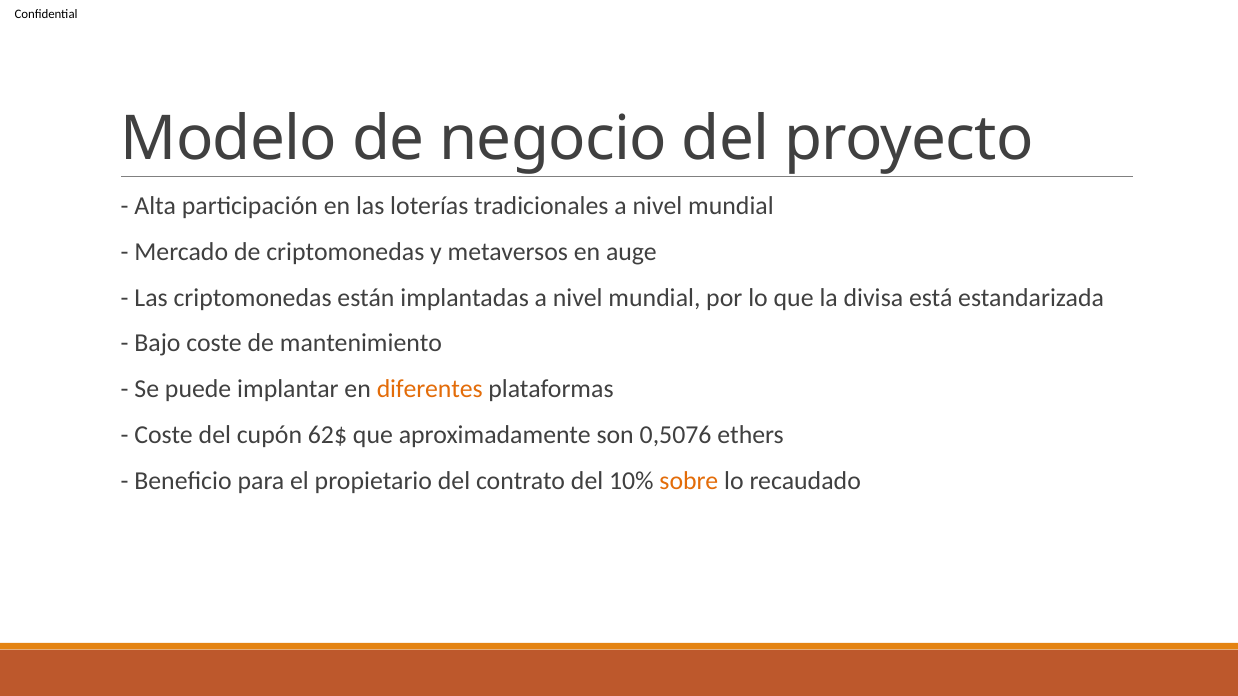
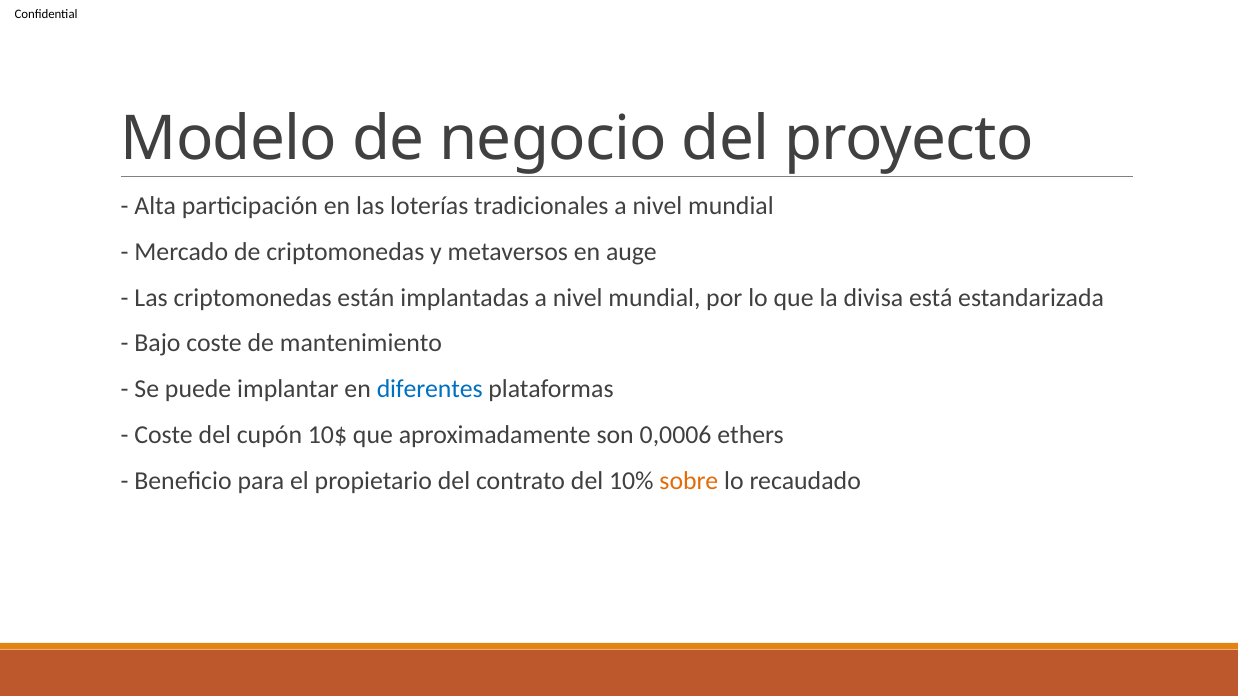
diferentes colour: orange -> blue
62$: 62$ -> 10$
0,5076: 0,5076 -> 0,0006
